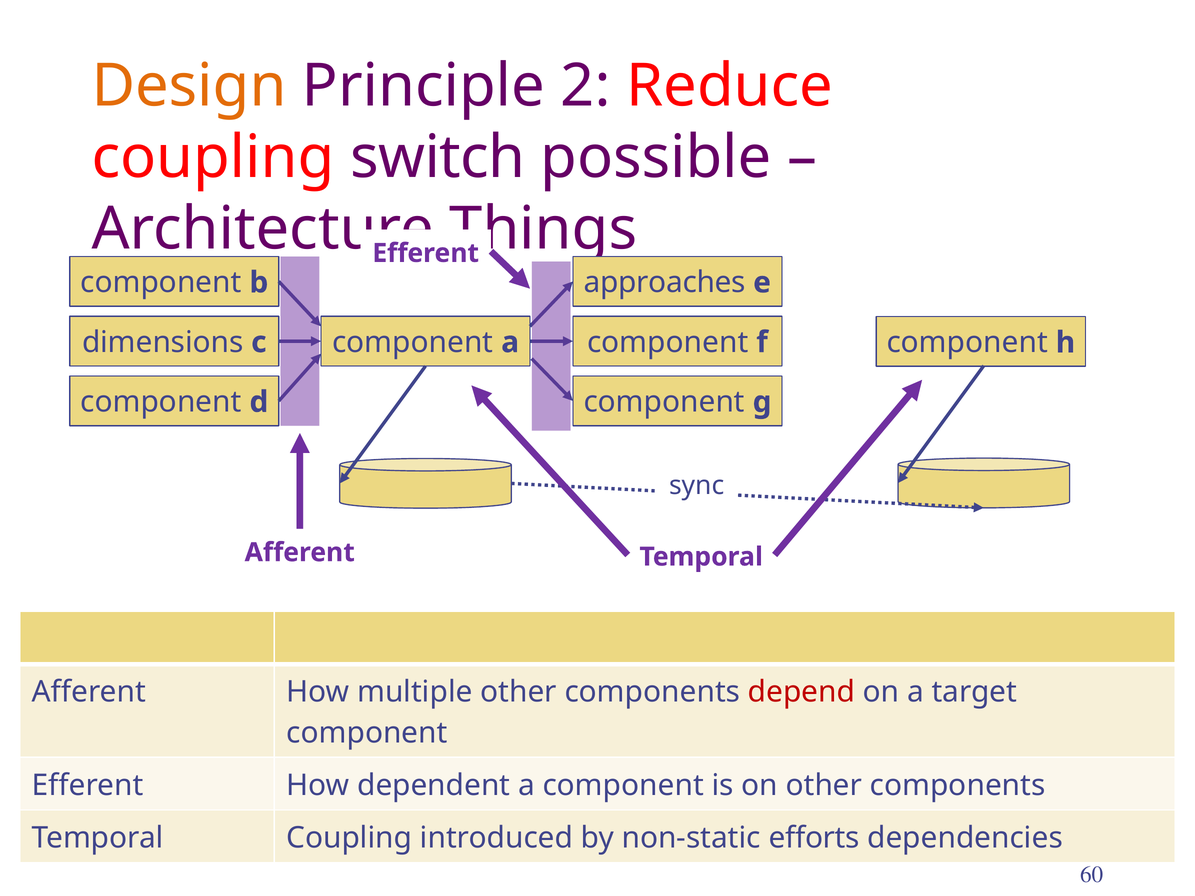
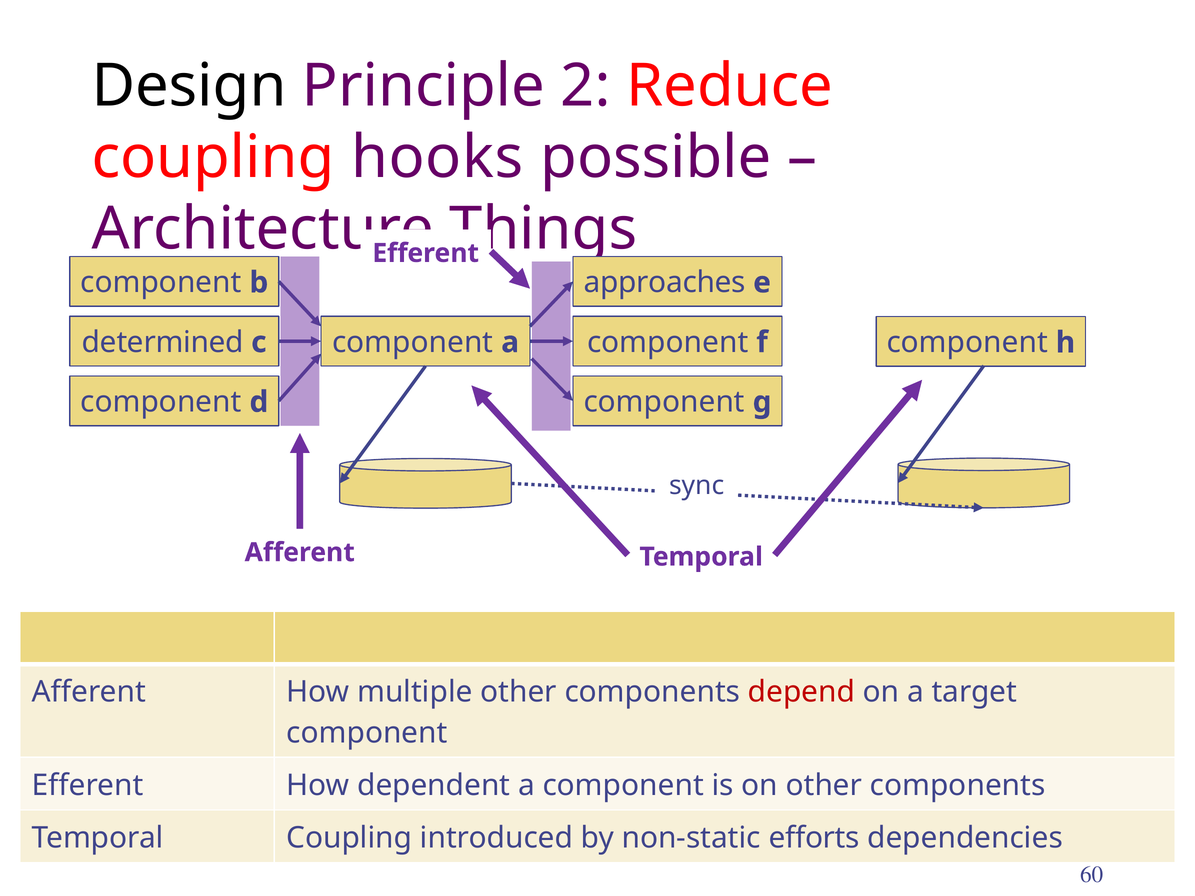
Design colour: orange -> black
switch: switch -> hooks
dimensions: dimensions -> determined
